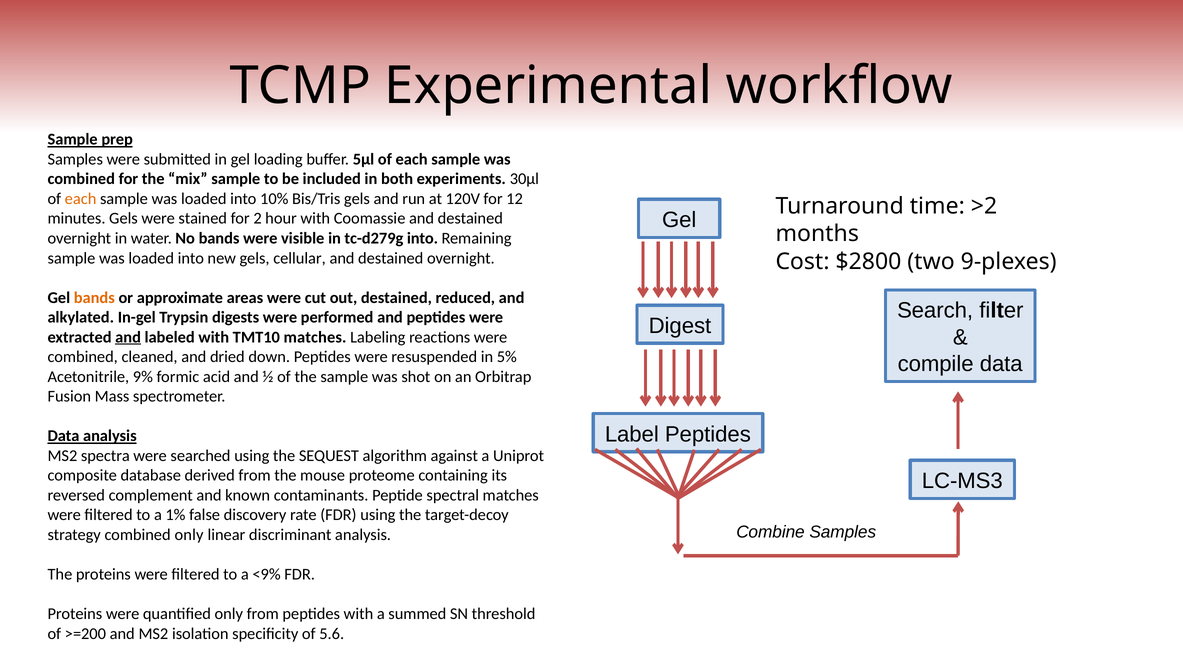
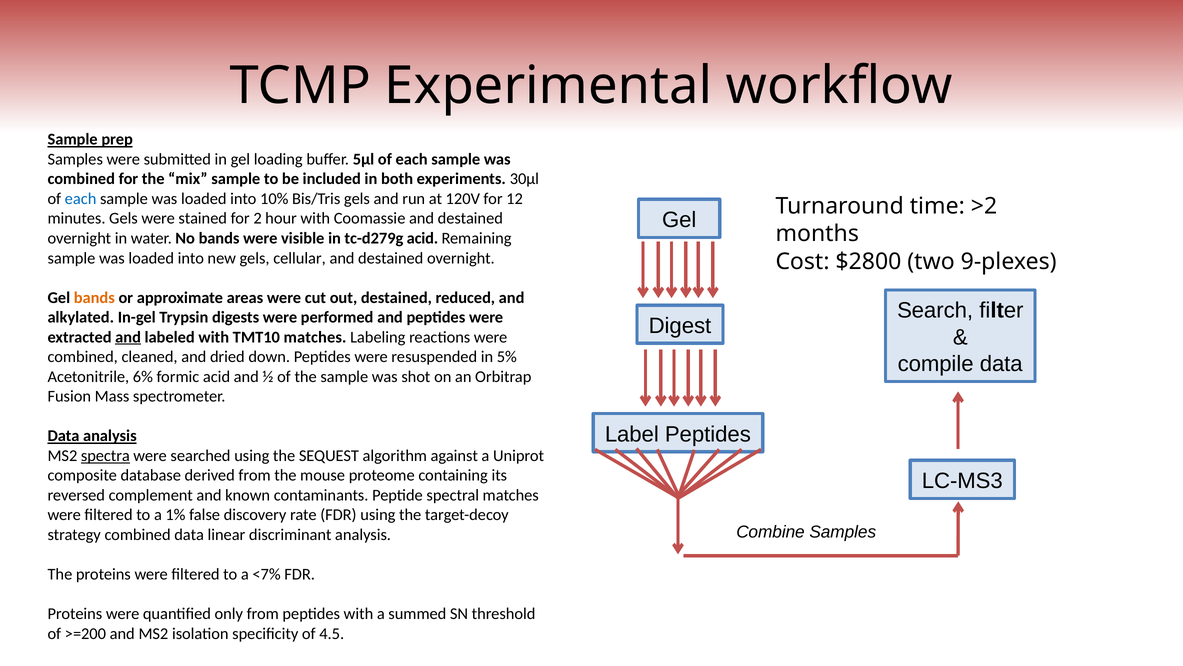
each at (81, 199) colour: orange -> blue
tc-d279g into: into -> acid
9%: 9% -> 6%
spectra underline: none -> present
combined only: only -> data
<9%: <9% -> <7%
5.6: 5.6 -> 4.5
